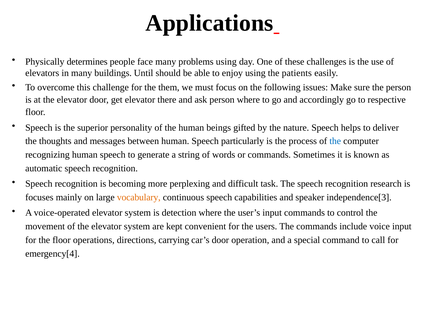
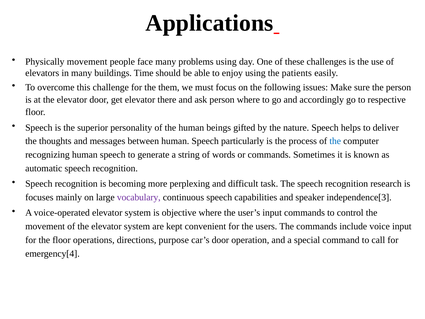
Physically determines: determines -> movement
Until: Until -> Time
vocabulary colour: orange -> purple
detection: detection -> objective
carrying: carrying -> purpose
